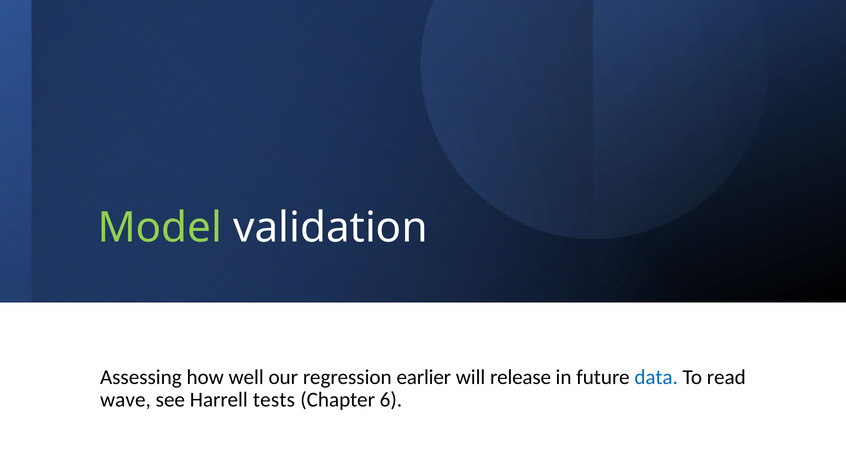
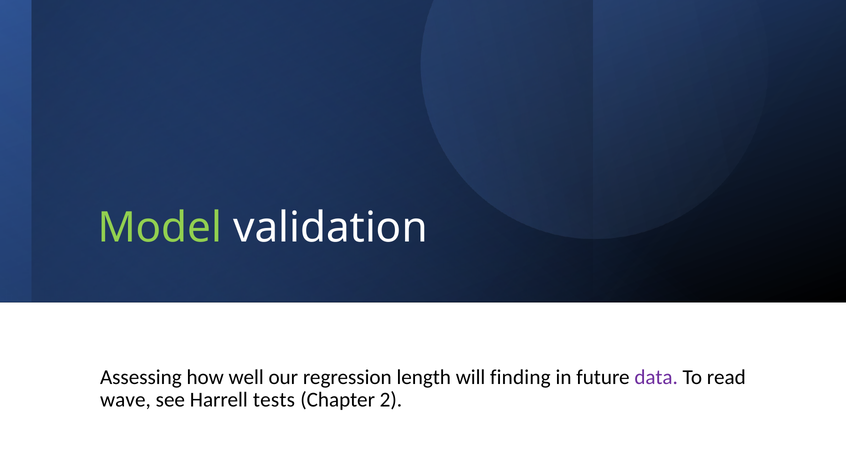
earlier: earlier -> length
release: release -> finding
data colour: blue -> purple
6: 6 -> 2
